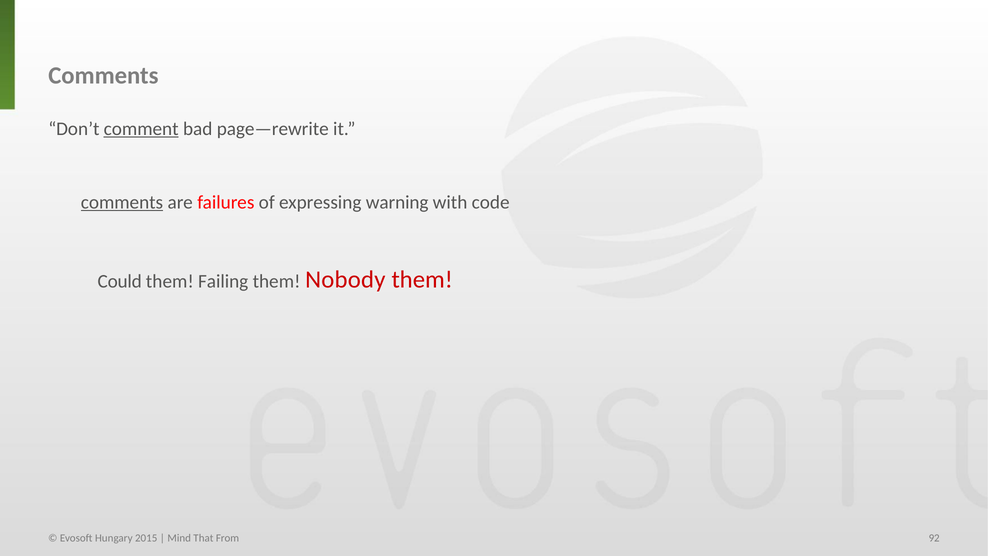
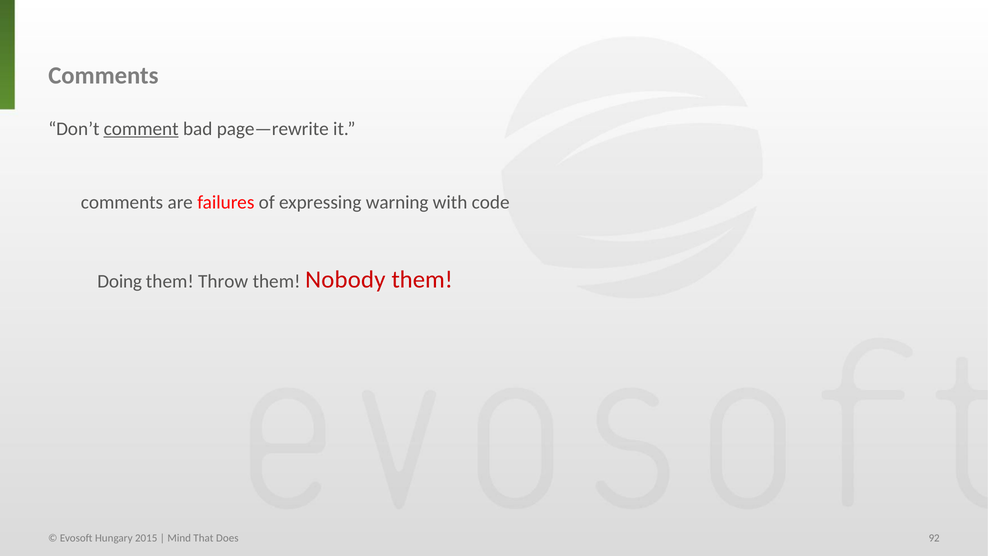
comments at (122, 202) underline: present -> none
Could: Could -> Doing
Failing: Failing -> Throw
From: From -> Does
